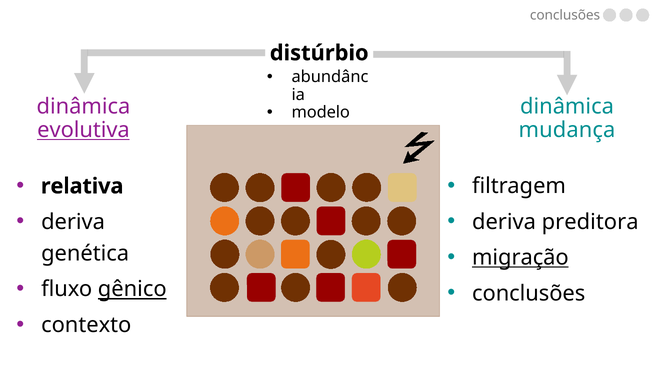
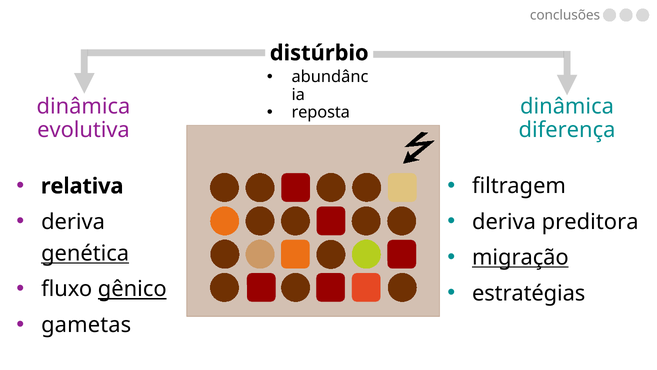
modelo: modelo -> reposta
evolutiva underline: present -> none
mudança: mudança -> diferença
genética underline: none -> present
conclusões at (529, 293): conclusões -> estratégias
contexto: contexto -> gametas
